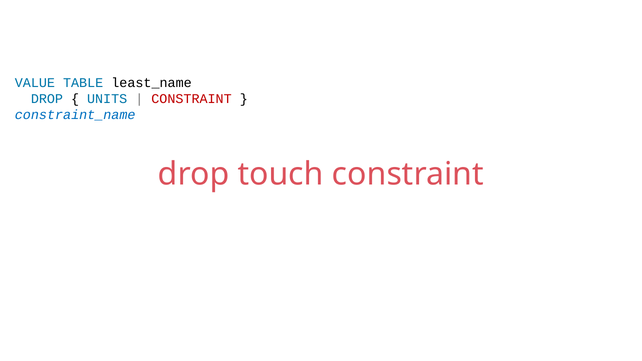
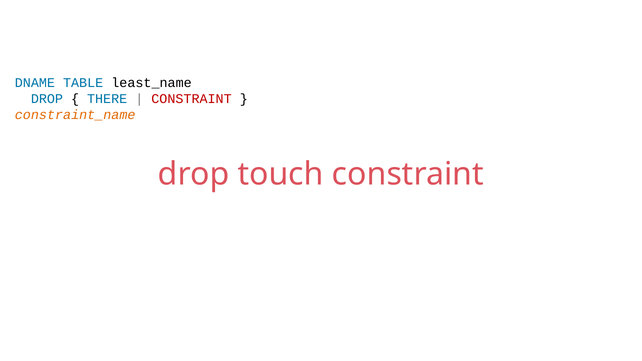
VALUE: VALUE -> DNAME
UNITS: UNITS -> THERE
constraint_name colour: blue -> orange
